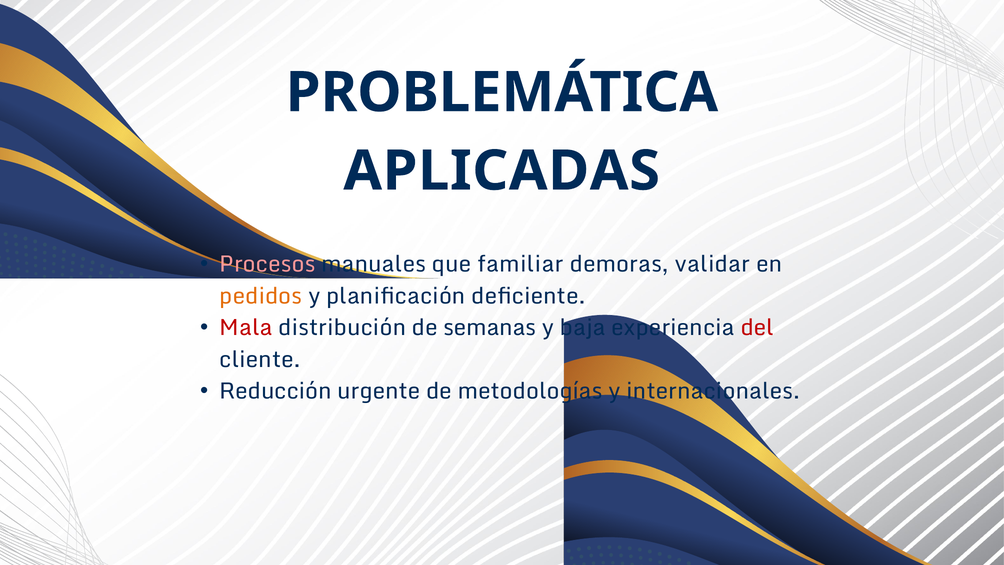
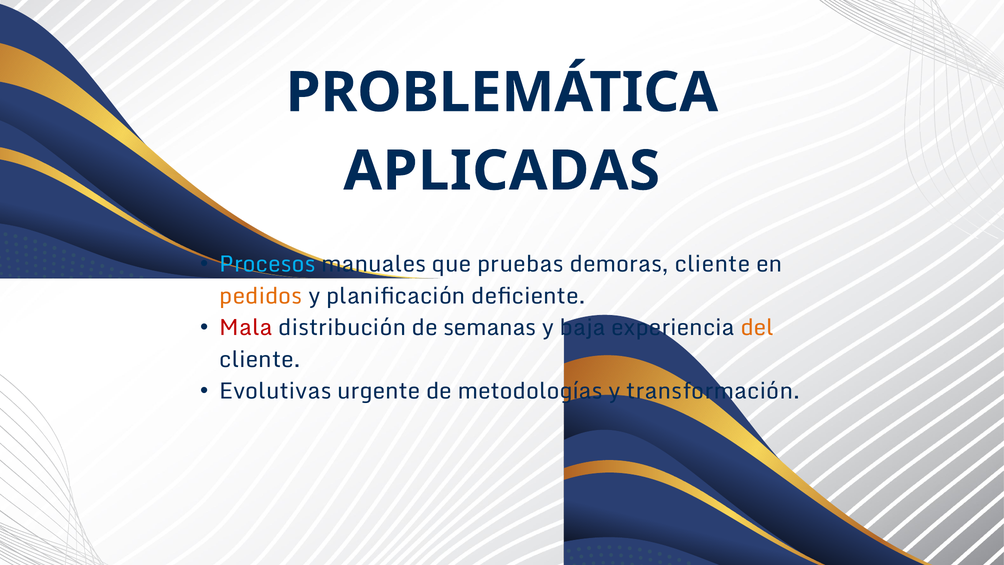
Procesos colour: pink -> light blue
familiar: familiar -> pruebas
demoras validar: validar -> cliente
del colour: red -> orange
Reducción: Reducción -> Evolutivas
internacionales: internacionales -> transformación
